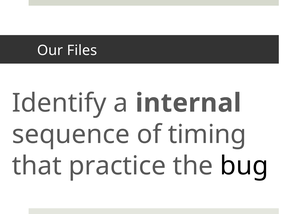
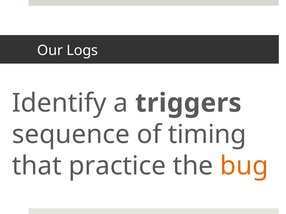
Files: Files -> Logs
internal: internal -> triggers
bug colour: black -> orange
